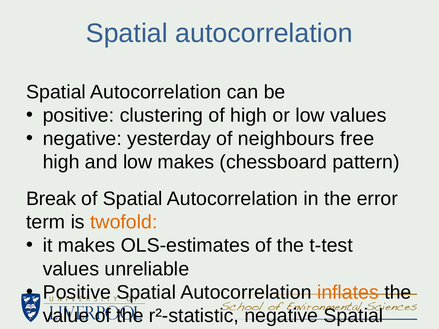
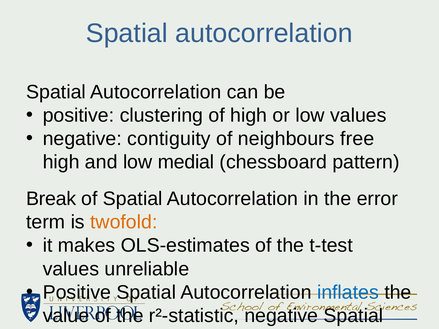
yesterday: yesterday -> contiguity
low makes: makes -> medial
inflates colour: orange -> blue
